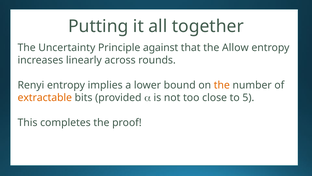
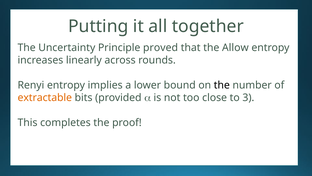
against: against -> proved
the at (222, 85) colour: orange -> black
5: 5 -> 3
